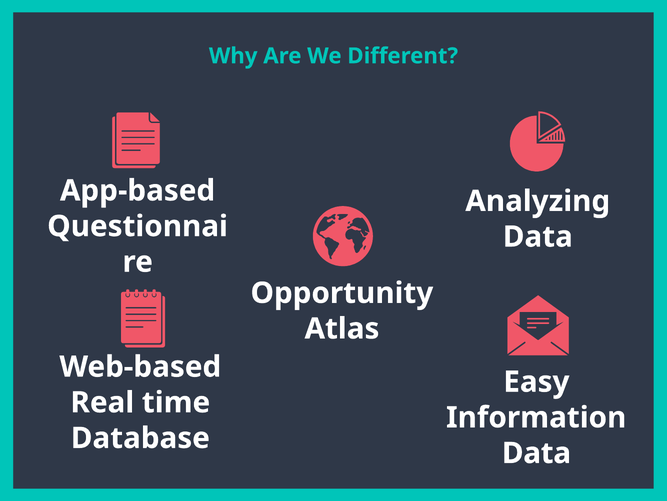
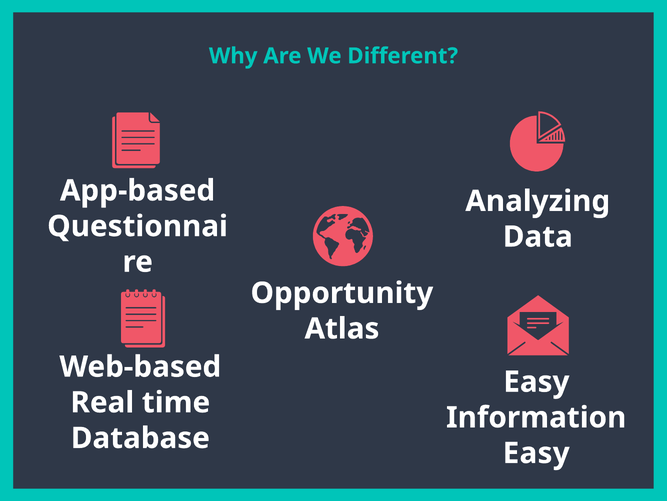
Data at (536, 453): Data -> Easy
